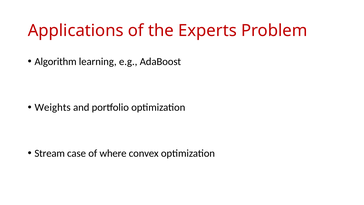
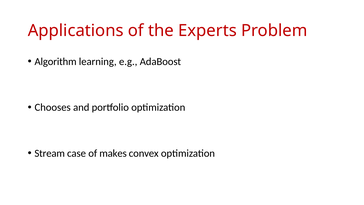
Weights: Weights -> Chooses
where: where -> makes
